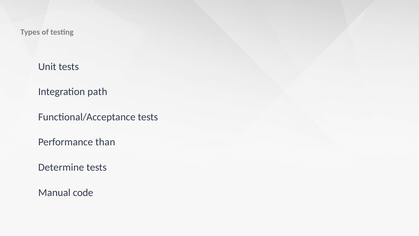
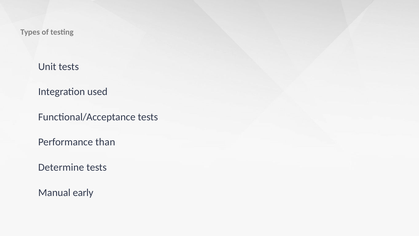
path: path -> used
code: code -> early
